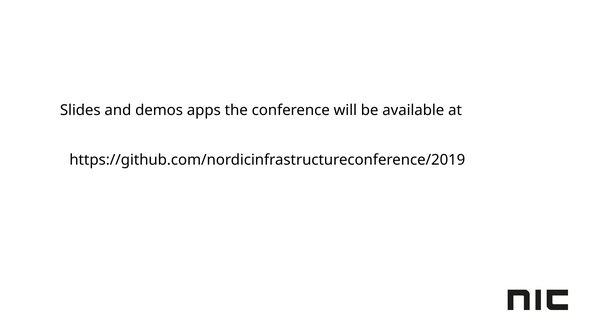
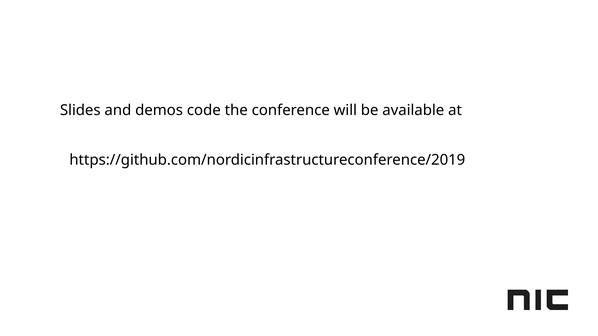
apps: apps -> code
